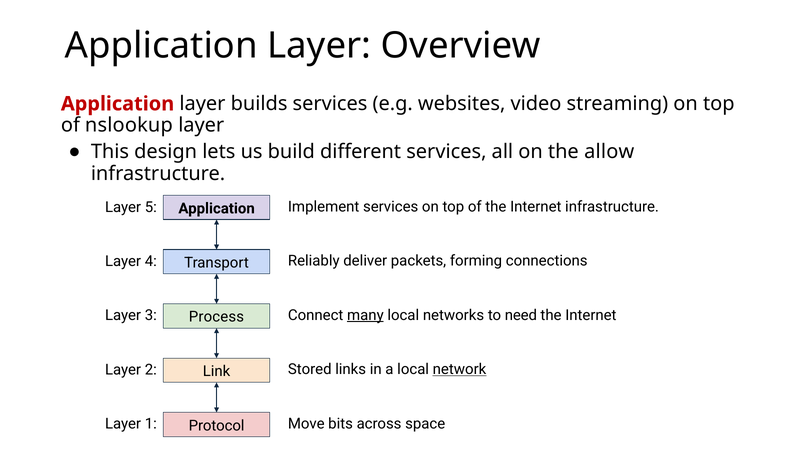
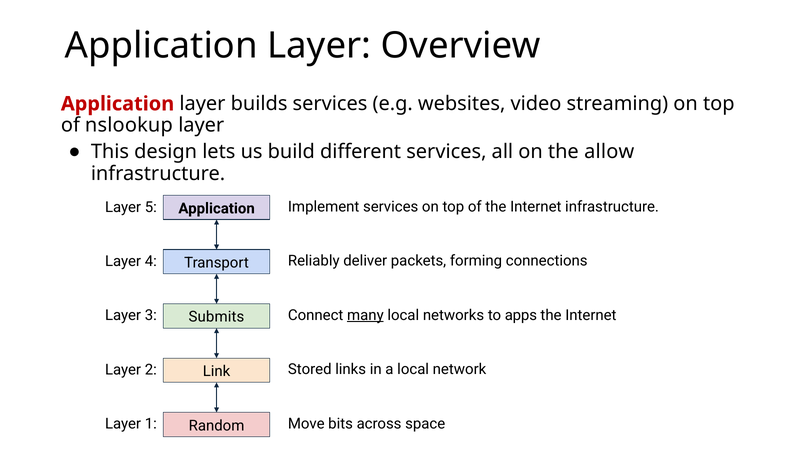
need: need -> apps
Process: Process -> Submits
network underline: present -> none
Protocol: Protocol -> Random
